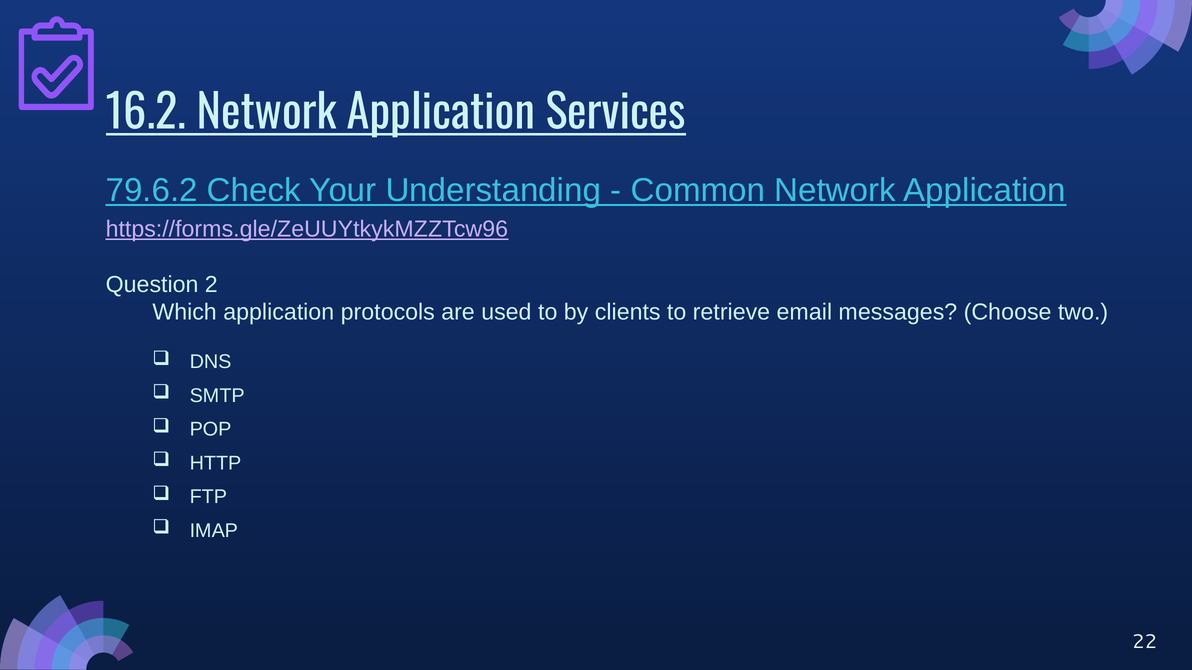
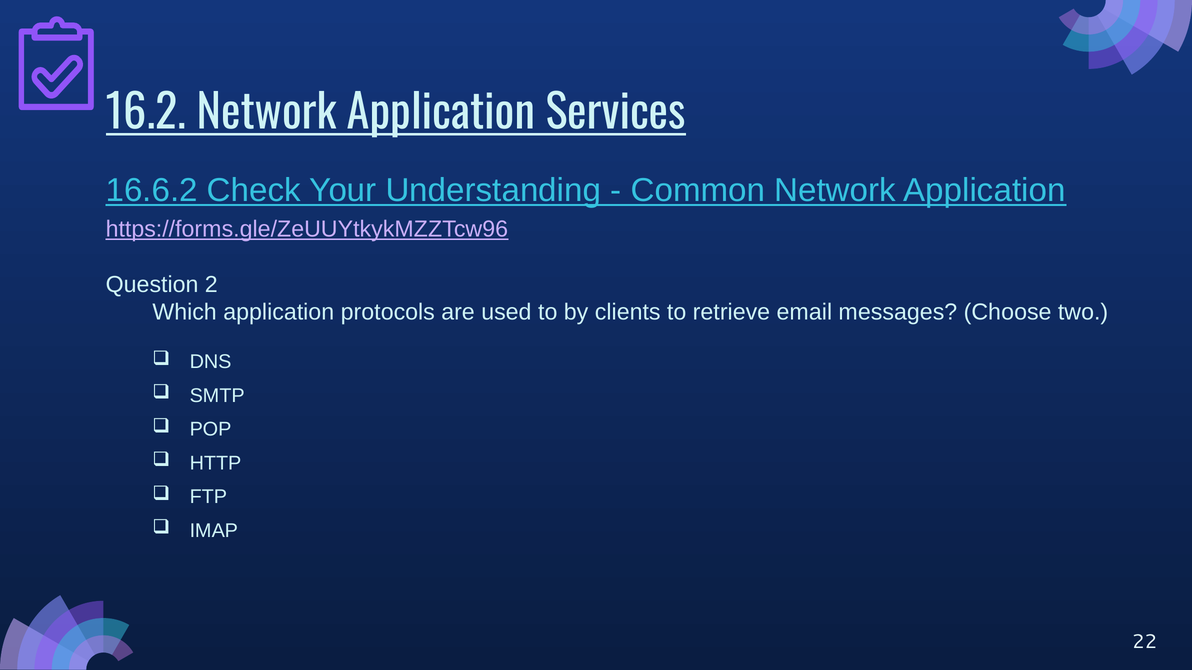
79.6.2: 79.6.2 -> 16.6.2
